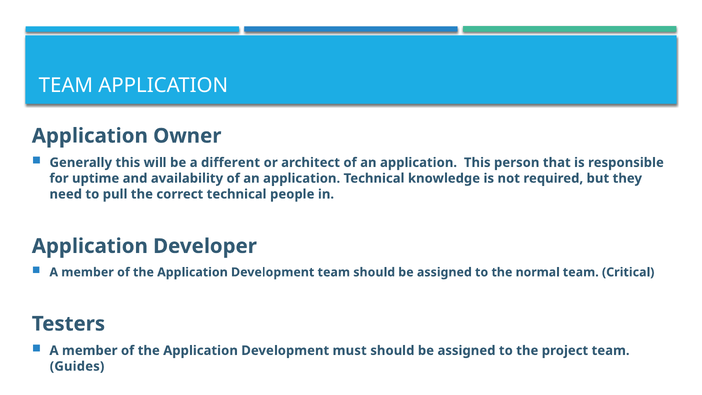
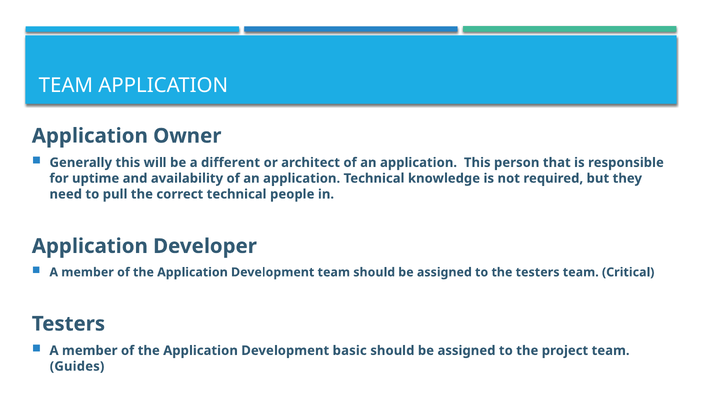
the normal: normal -> testers
must: must -> basic
